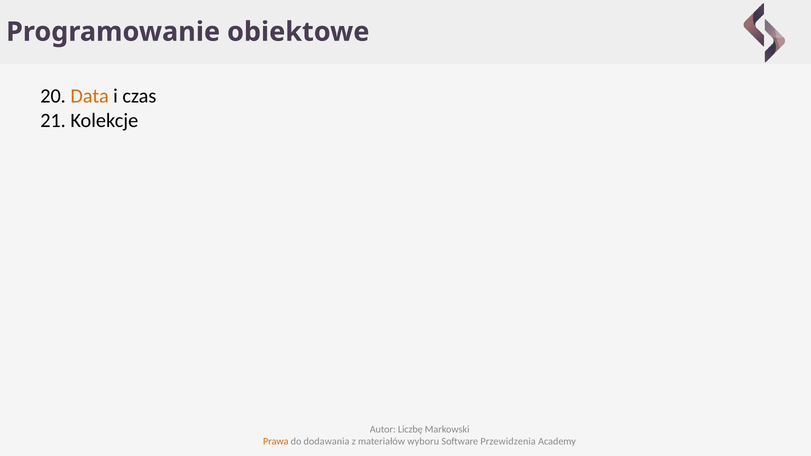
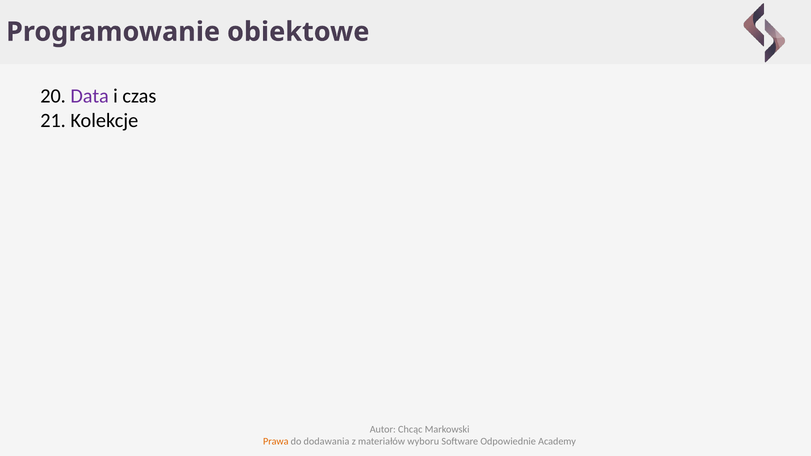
Data colour: orange -> purple
Liczbę: Liczbę -> Chcąc
Przewidzenia: Przewidzenia -> Odpowiednie
